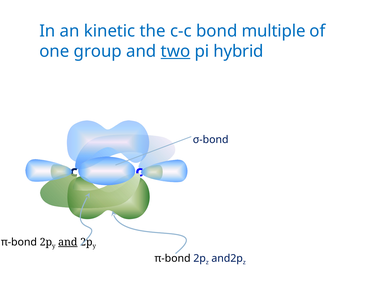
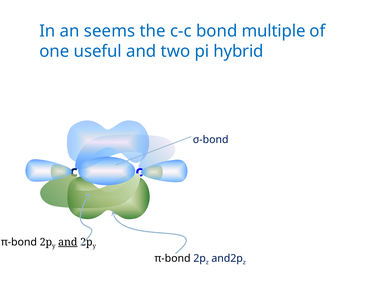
kinetic: kinetic -> seems
group: group -> useful
two underline: present -> none
